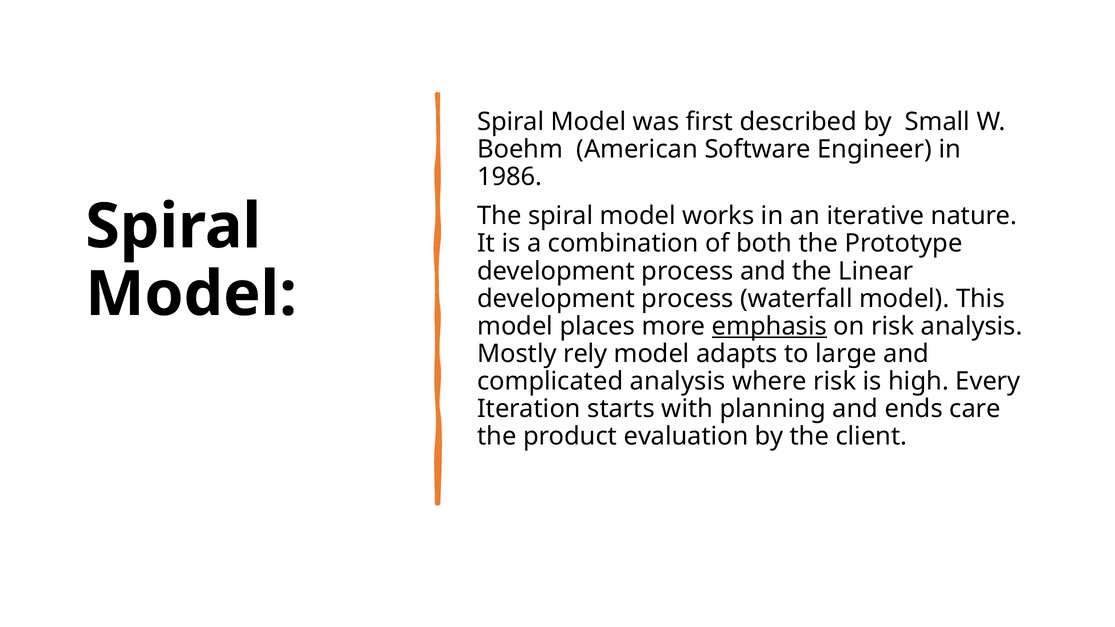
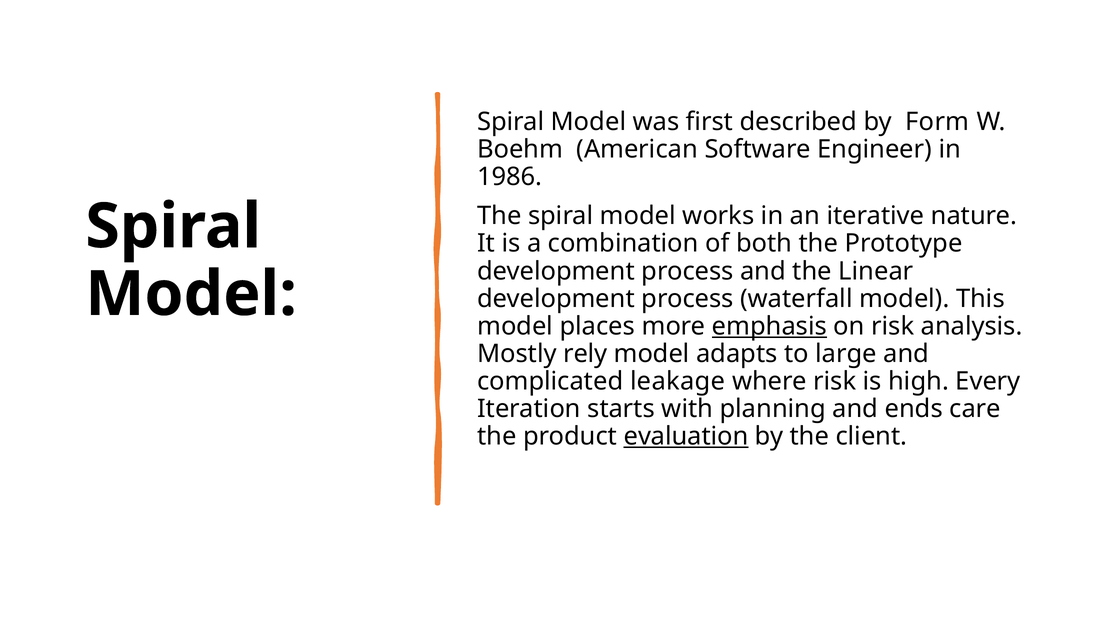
Small: Small -> Form
complicated analysis: analysis -> leakage
evaluation underline: none -> present
